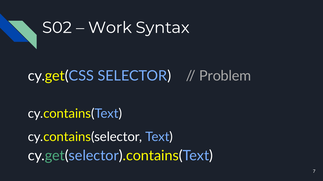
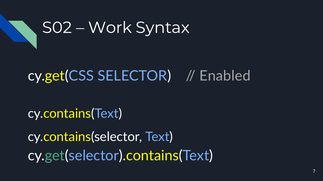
Problem: Problem -> Enabled
